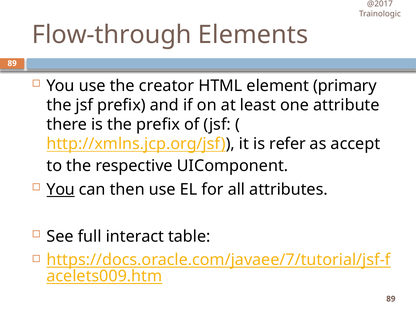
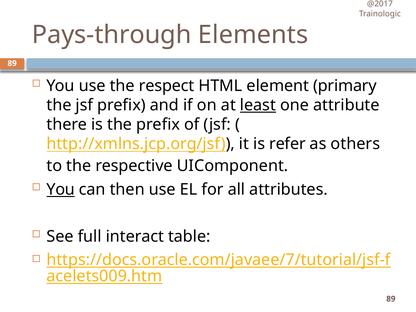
Flow-through: Flow-through -> Pays-through
creator: creator -> respect
least underline: none -> present
accept: accept -> others
